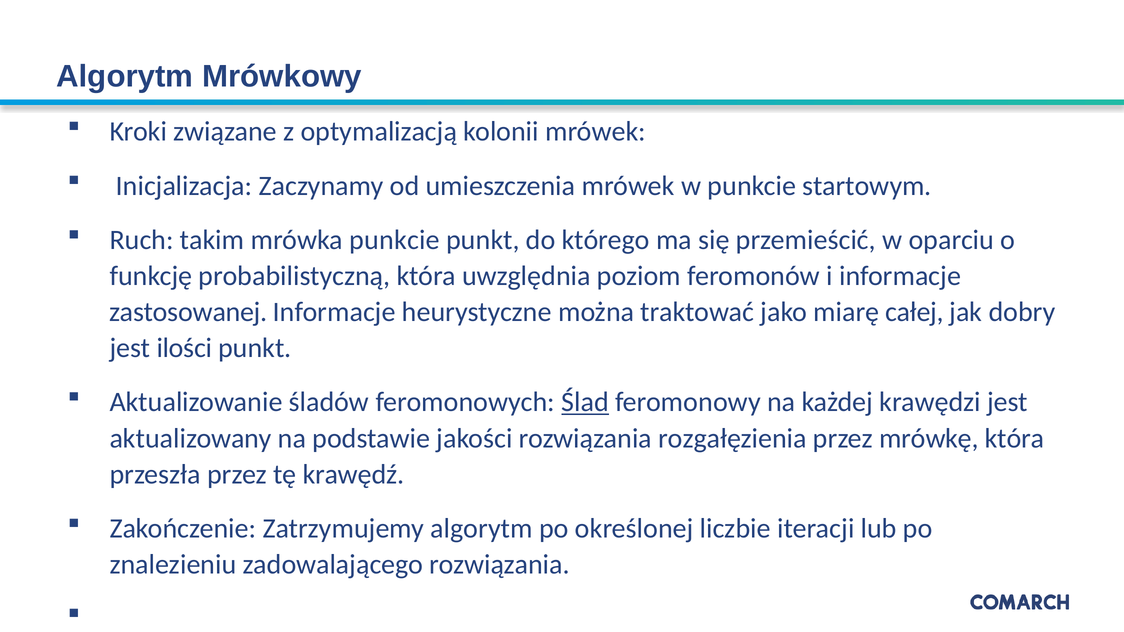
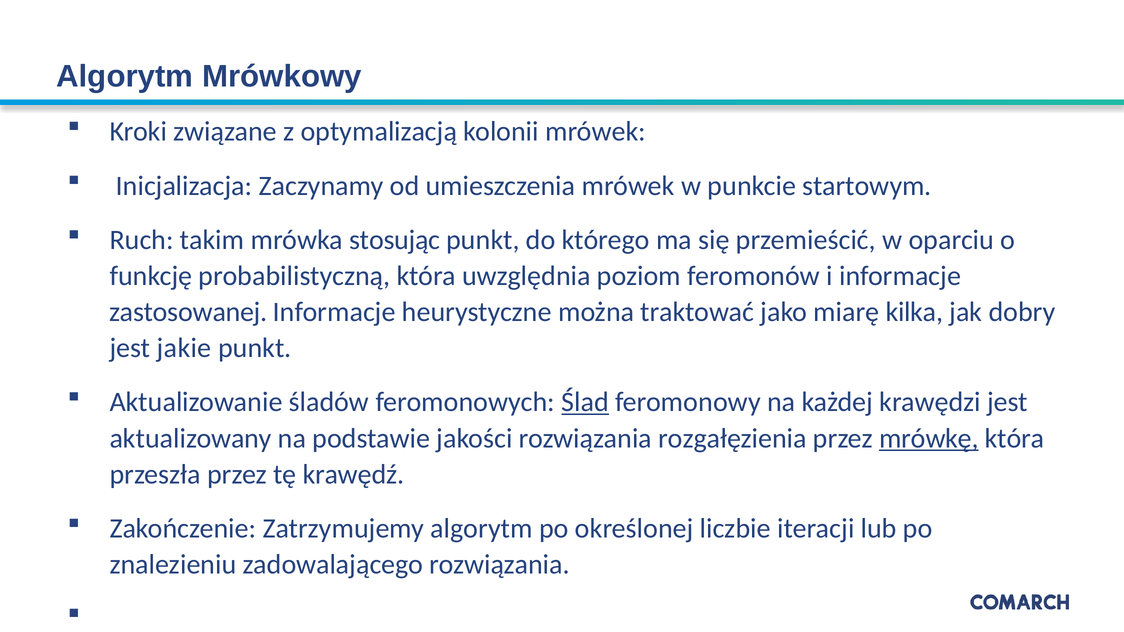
mrówka punkcie: punkcie -> stosując
całej: całej -> kilka
ilości: ilości -> jakie
mrówkę underline: none -> present
